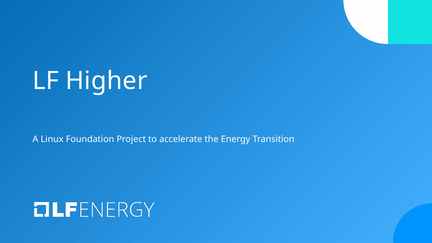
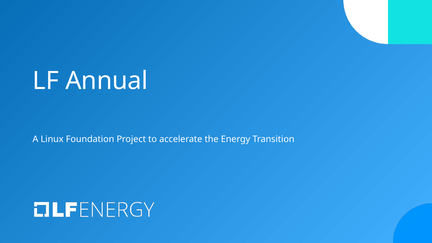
Higher: Higher -> Annual
